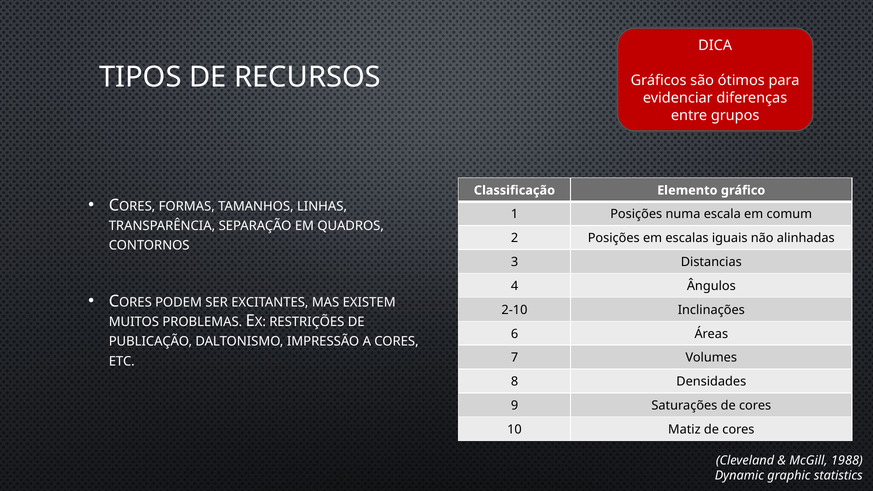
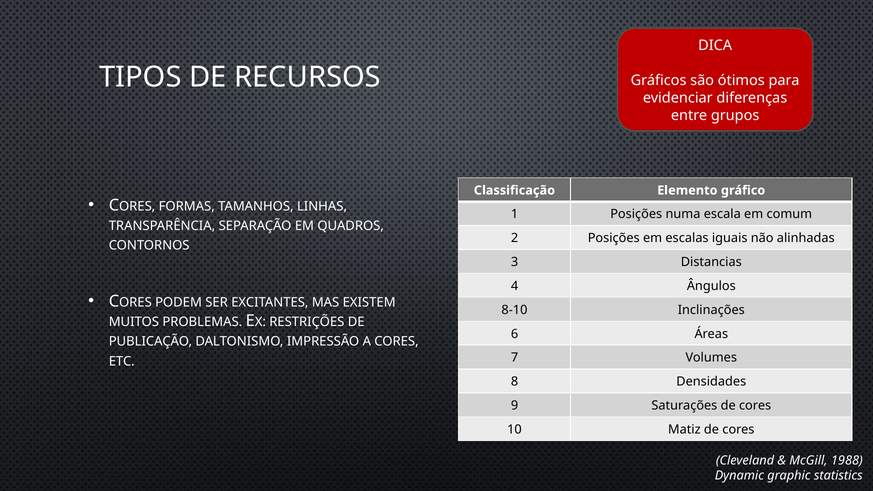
2-10: 2-10 -> 8-10
